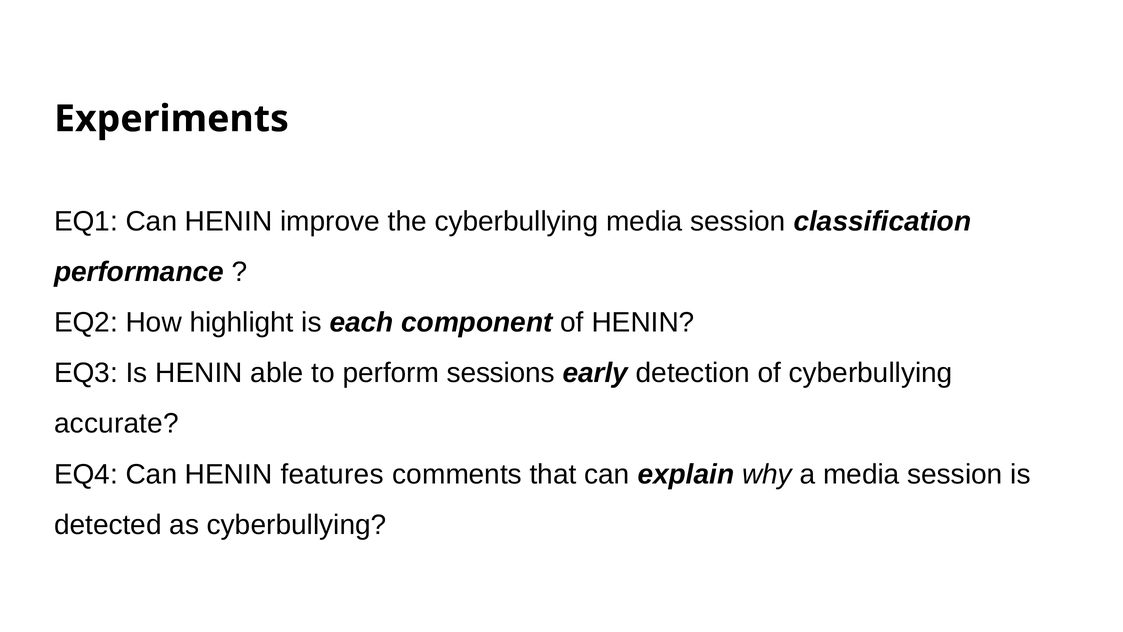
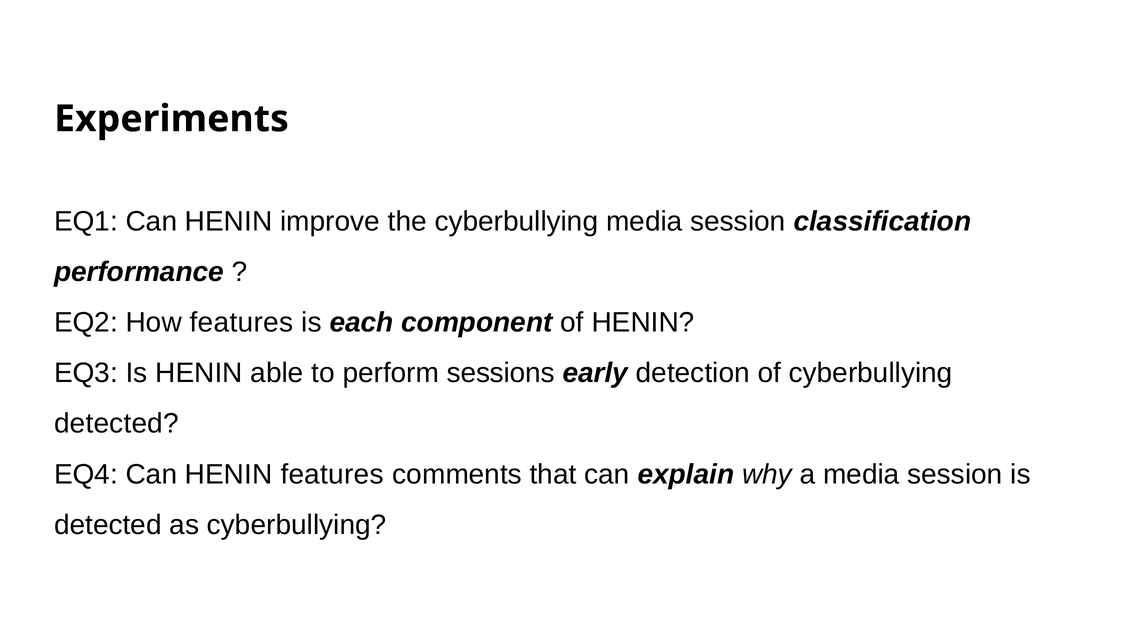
How highlight: highlight -> features
accurate at (116, 423): accurate -> detected
